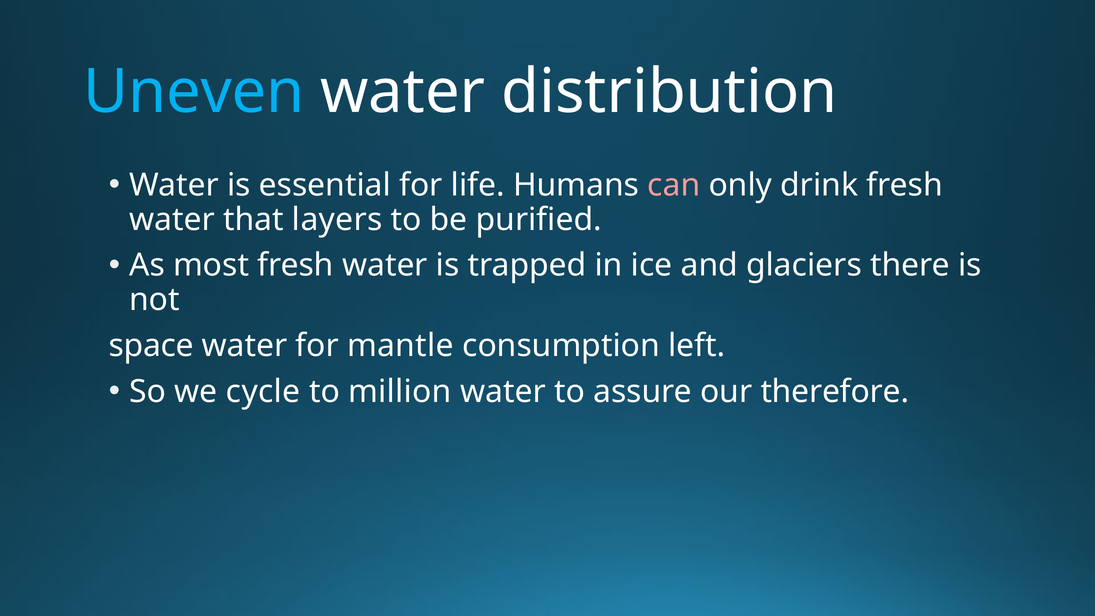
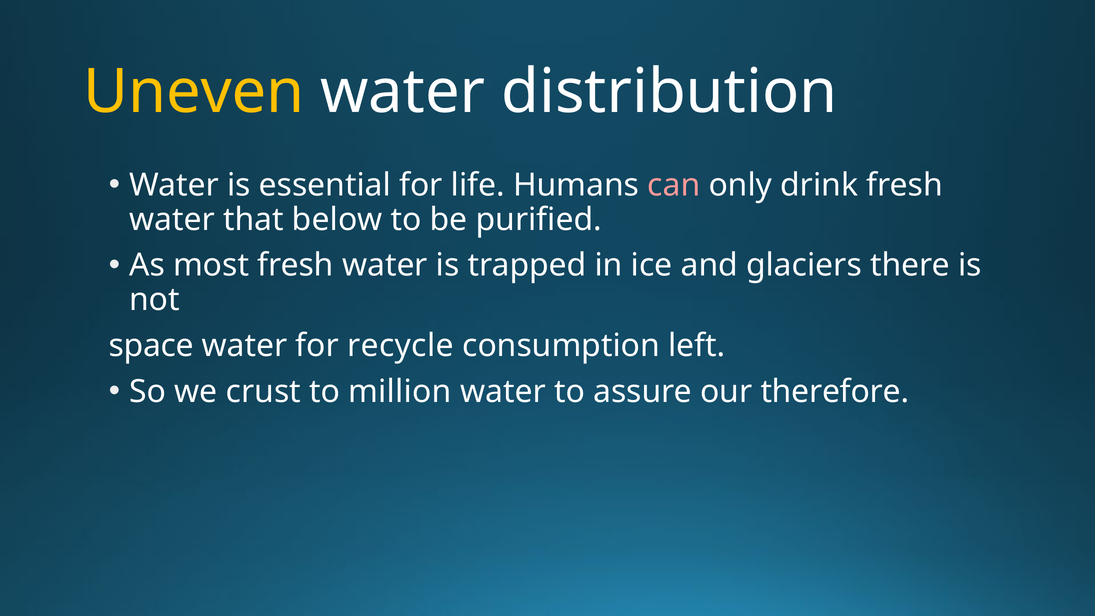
Uneven colour: light blue -> yellow
layers: layers -> below
mantle: mantle -> recycle
cycle: cycle -> crust
